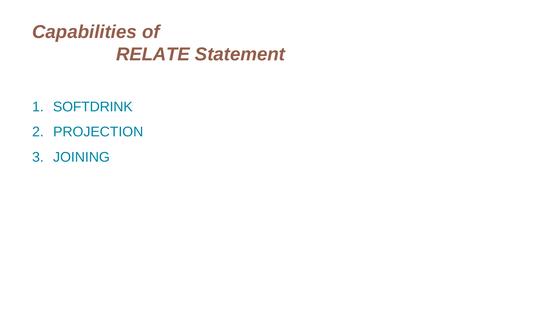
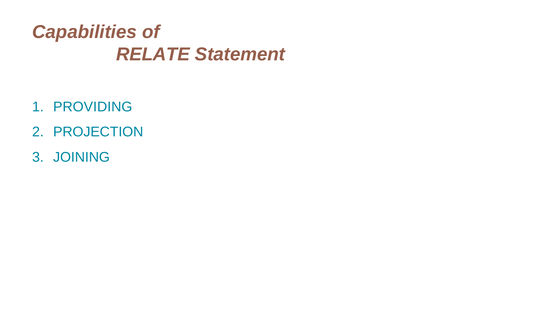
SOFTDRINK: SOFTDRINK -> PROVIDING
